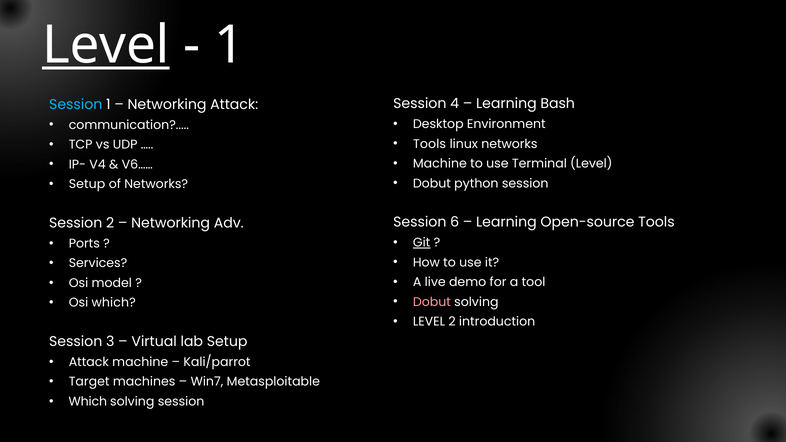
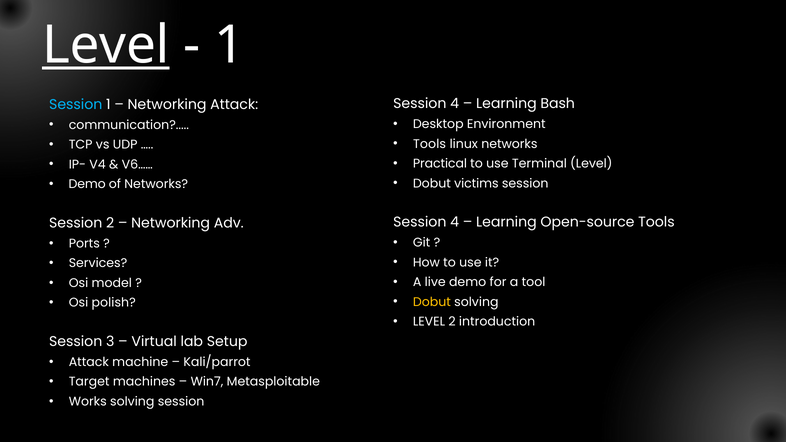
Machine at (440, 164): Machine -> Practical
python: python -> victims
Setup at (87, 184): Setup -> Demo
6 at (455, 222): 6 -> 4
Git underline: present -> none
Dobut at (432, 302) colour: pink -> yellow
Osi which: which -> polish
Which at (88, 402): Which -> Works
